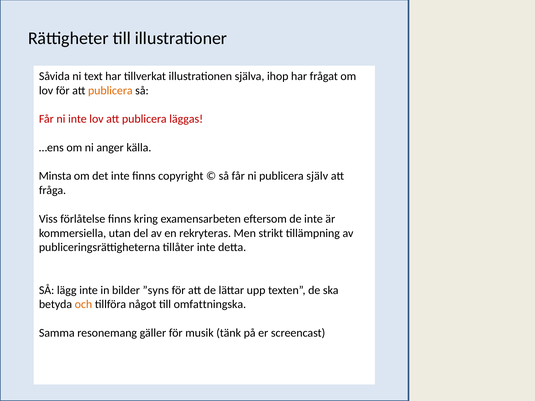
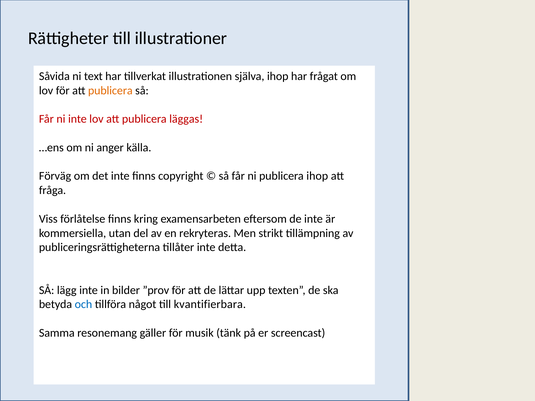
Minsta: Minsta -> Förväg
publicera själv: själv -> ihop
”syns: ”syns -> ”prov
och colour: orange -> blue
omfattningska: omfattningska -> kvantifierbara
